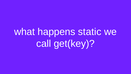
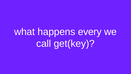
static: static -> every
